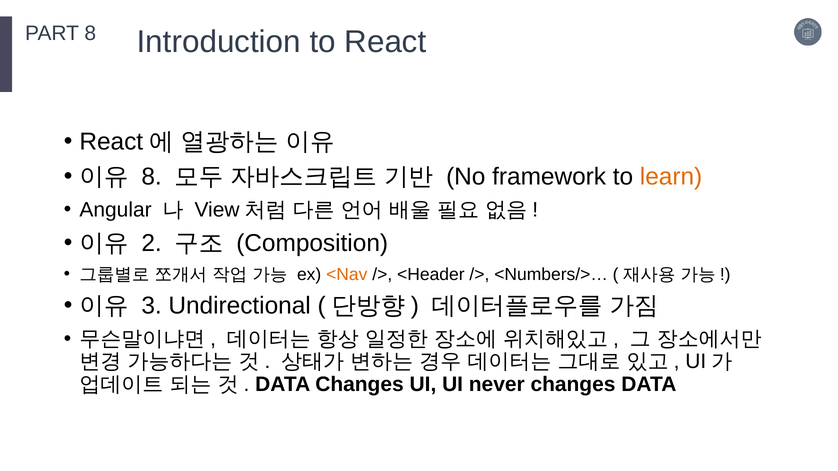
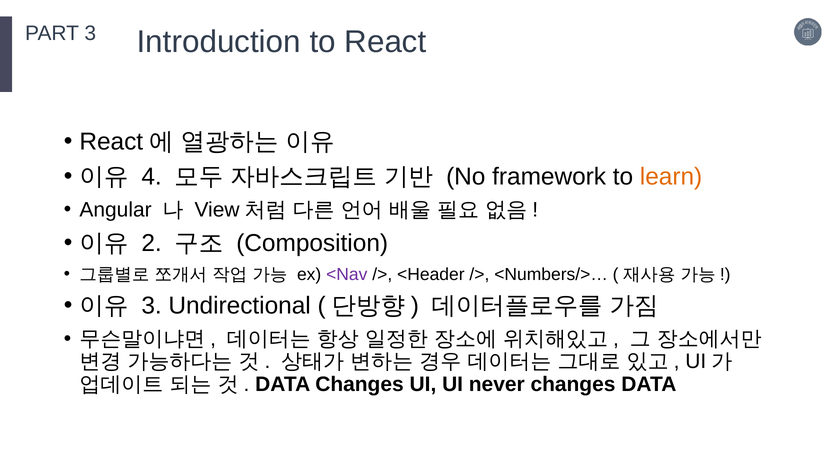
PART 8: 8 -> 3
8 at (152, 177): 8 -> 4
<Nav colour: orange -> purple
